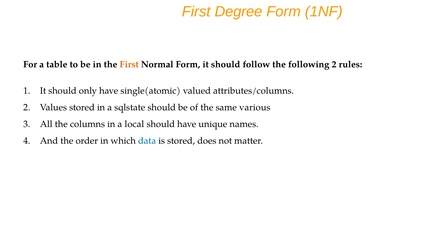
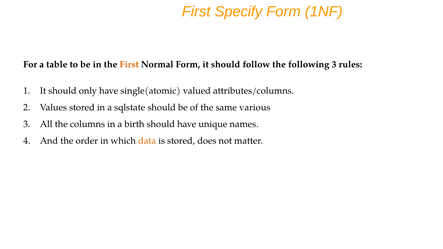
Degree: Degree -> Specify
following 2: 2 -> 3
local: local -> birth
data colour: blue -> orange
